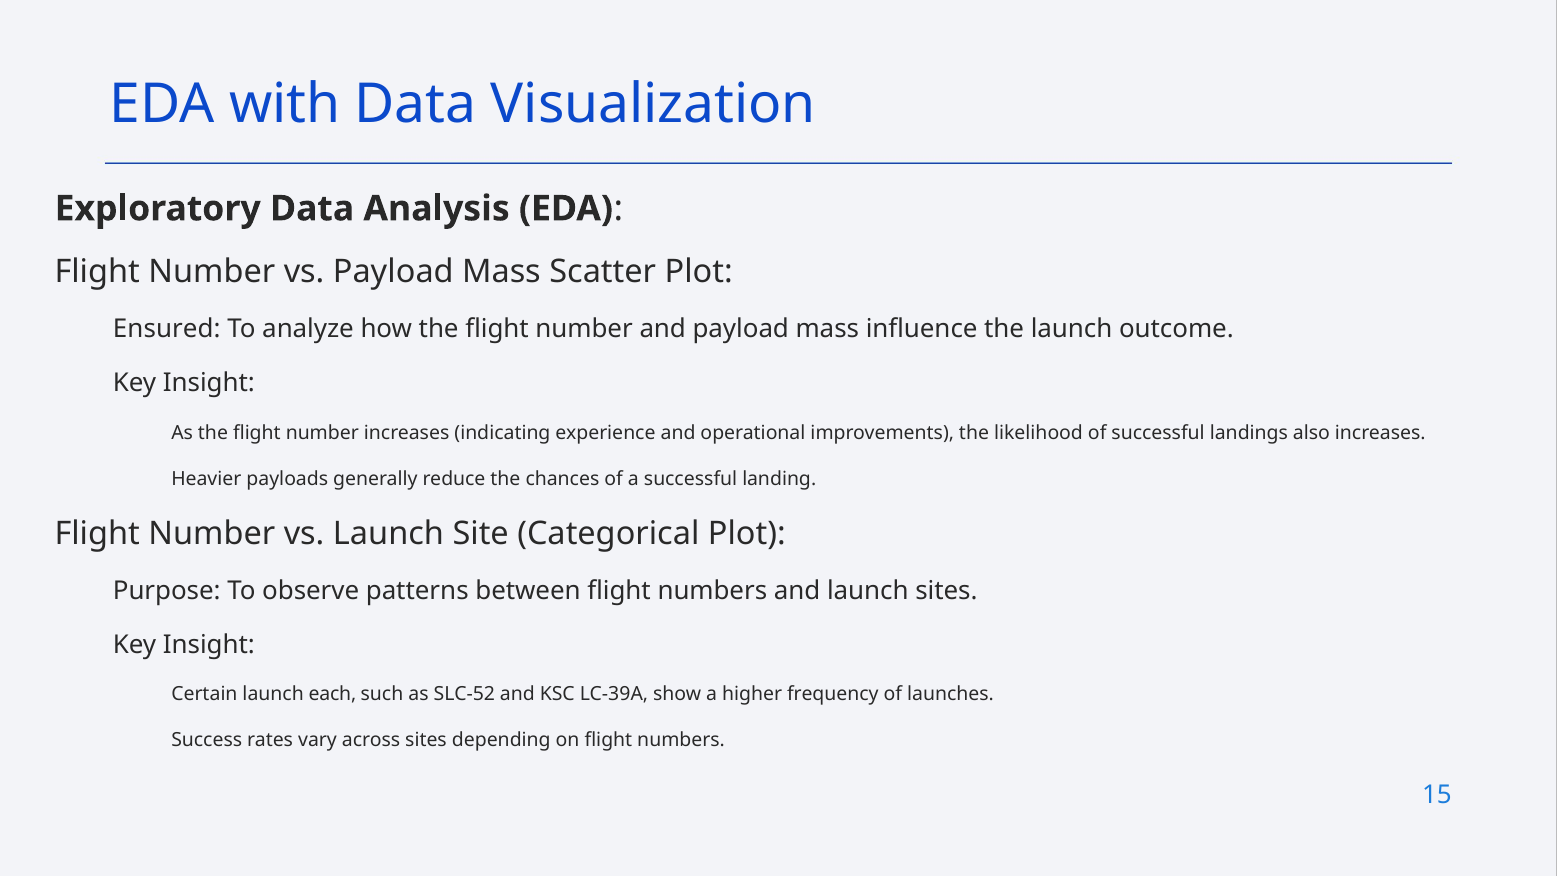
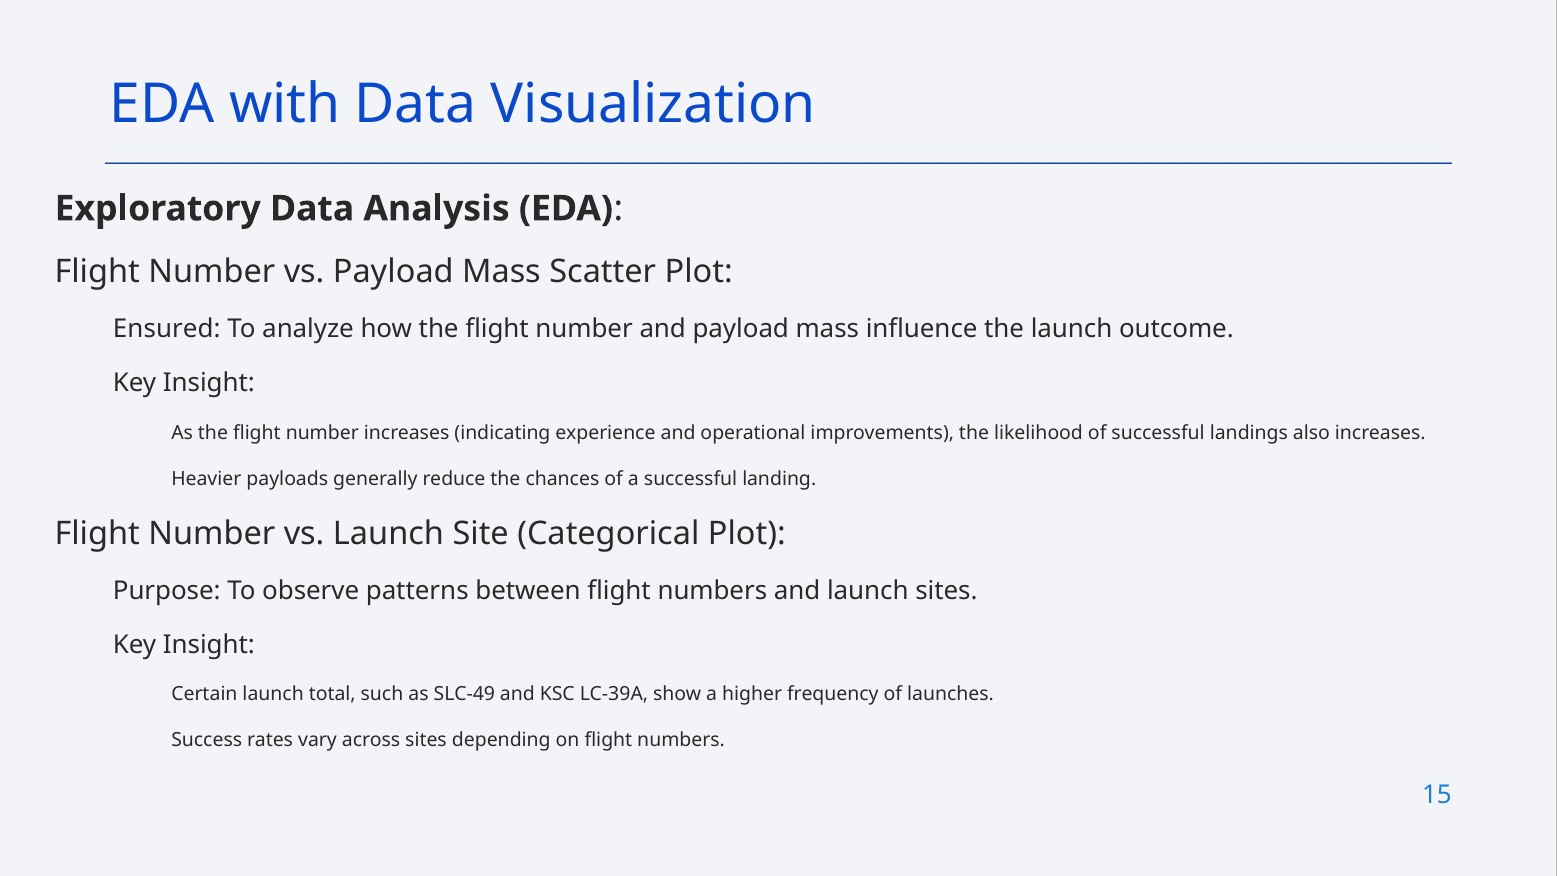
each: each -> total
SLC-52: SLC-52 -> SLC-49
